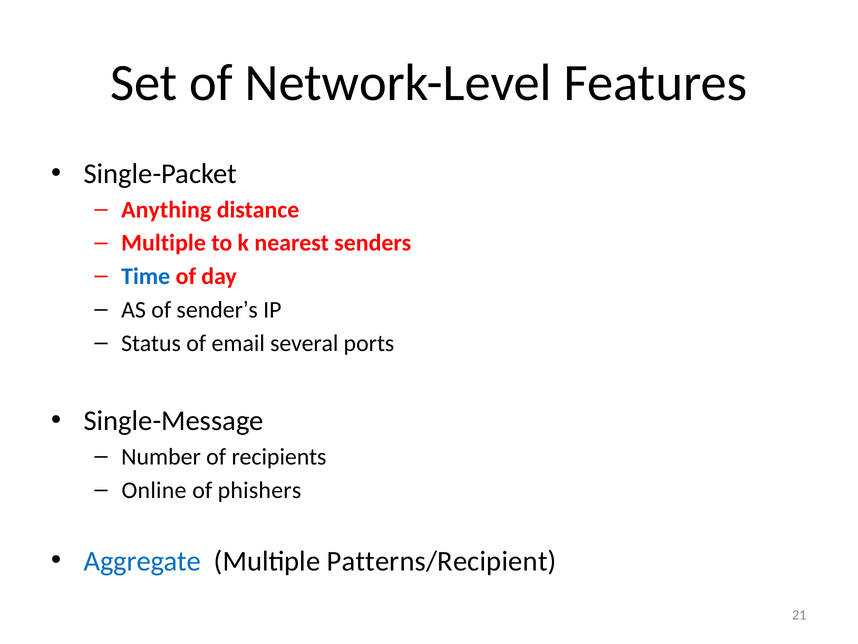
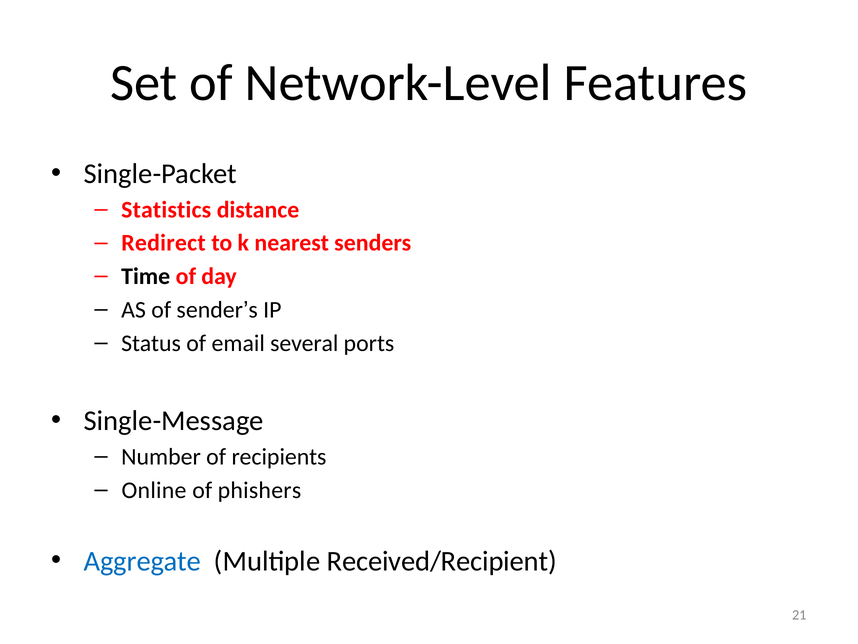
Anything: Anything -> Statistics
Multiple at (164, 243): Multiple -> Redirect
Time colour: blue -> black
Patterns/Recipient: Patterns/Recipient -> Received/Recipient
